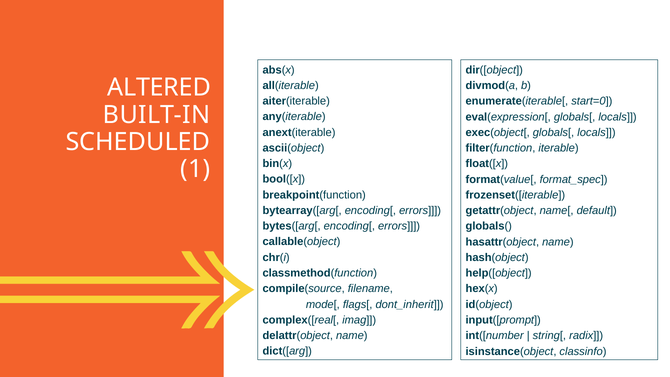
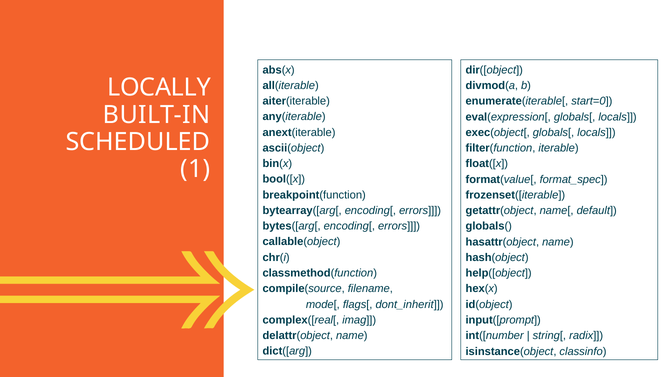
ALTERED: ALTERED -> LOCALLY
